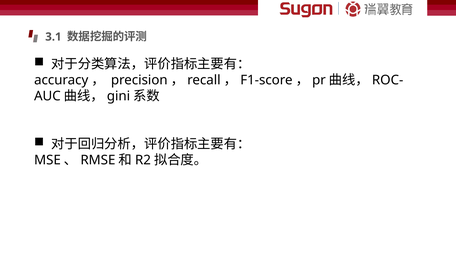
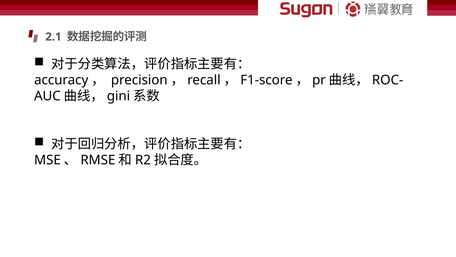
3.1: 3.1 -> 2.1
